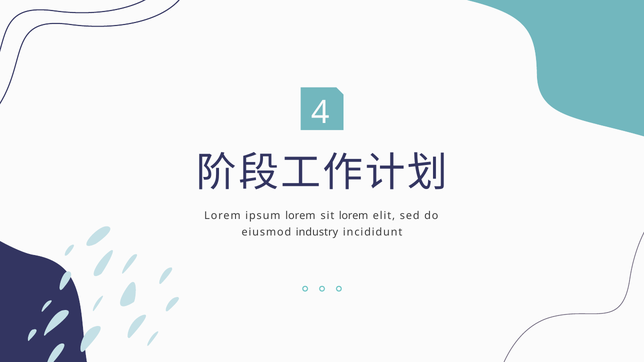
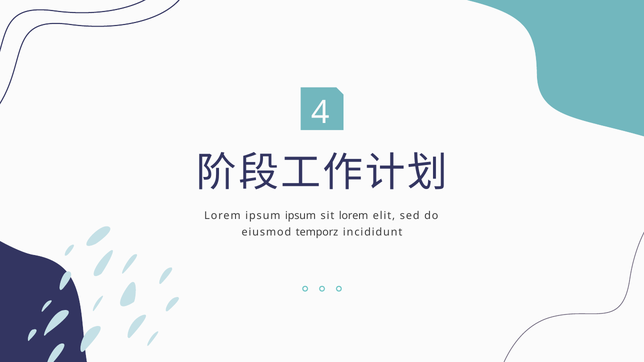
ipsum lorem: lorem -> ipsum
industry: industry -> temporz
